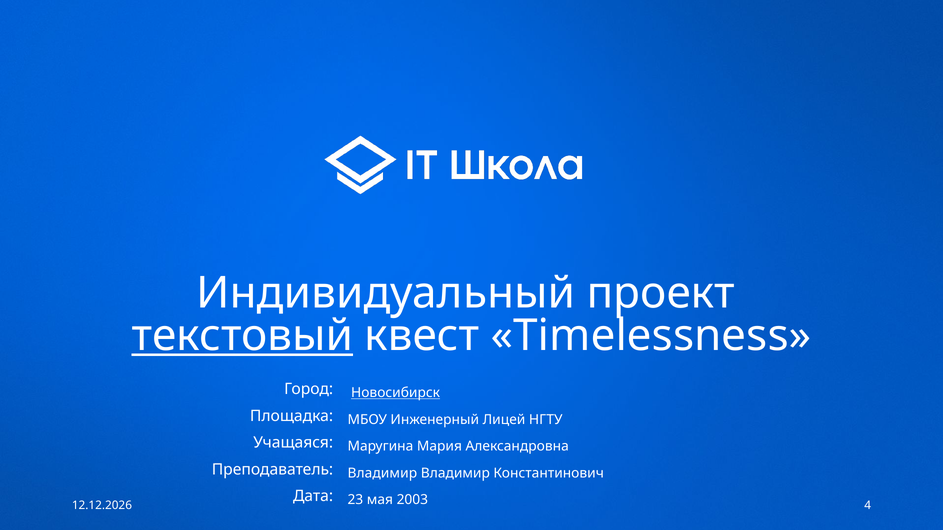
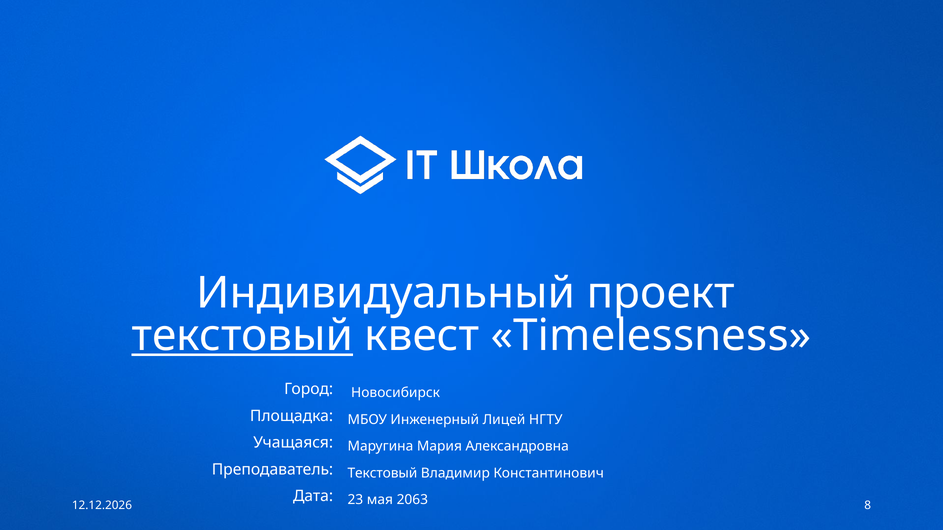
Новосибирск underline: present -> none
Владимир at (382, 473): Владимир -> Текстовый
2003: 2003 -> 2063
4: 4 -> 8
